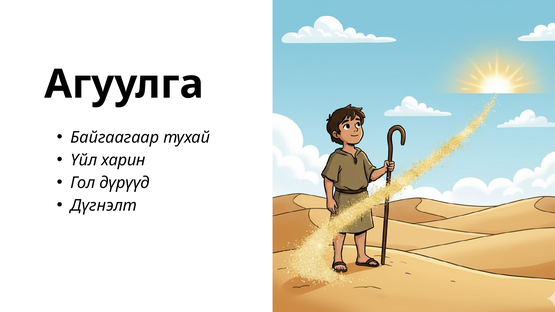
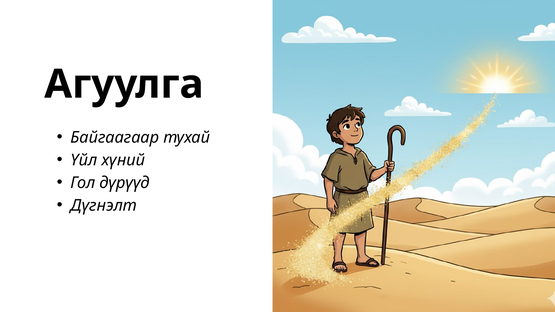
харин: харин -> хүний
